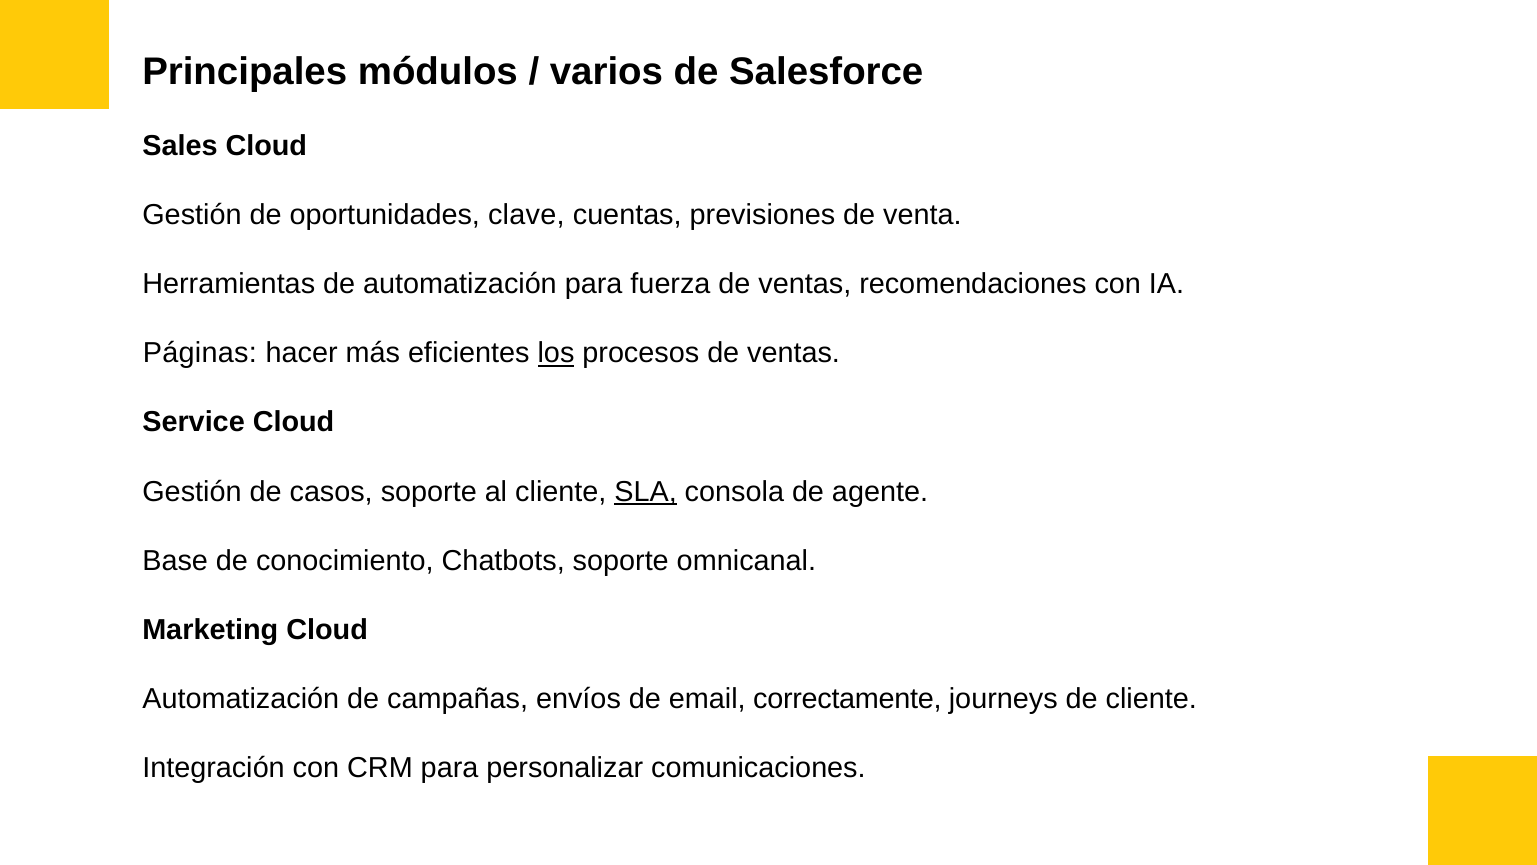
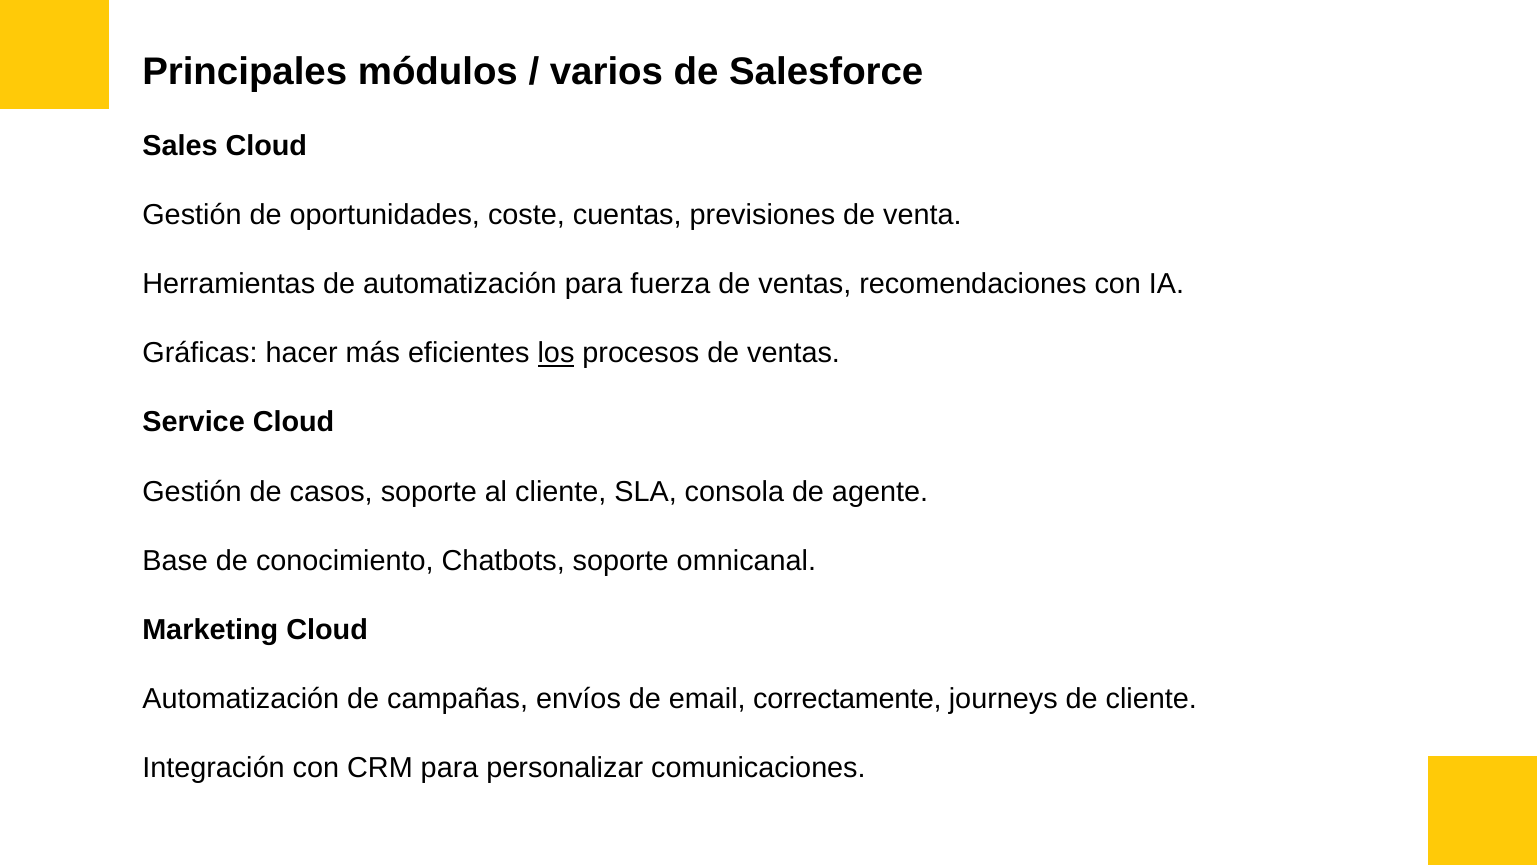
clave: clave -> coste
Páginas: Páginas -> Gráficas
SLA underline: present -> none
